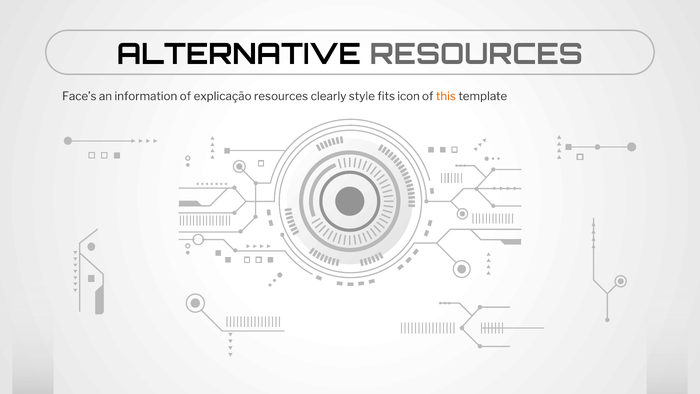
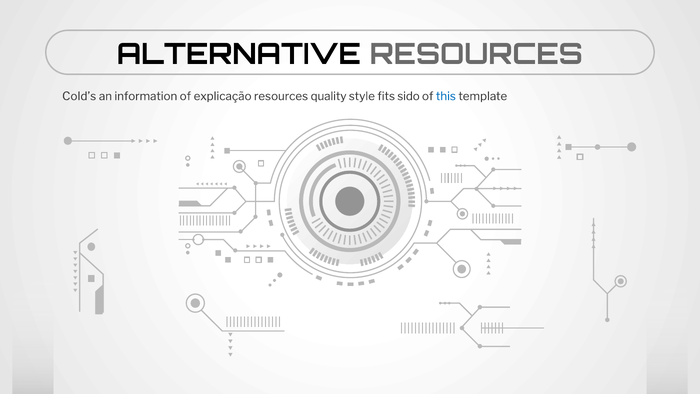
Face’s: Face’s -> Cold’s
clearly: clearly -> quality
icon: icon -> sido
this colour: orange -> blue
